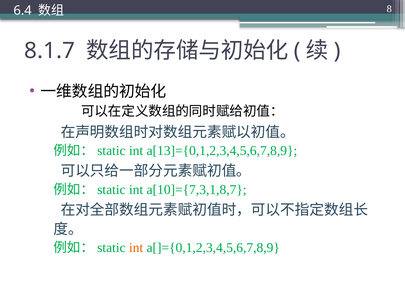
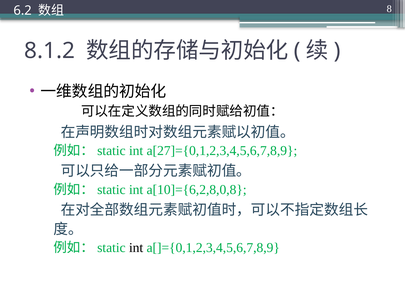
6.4: 6.4 -> 6.2
8.1.7: 8.1.7 -> 8.1.2
a[13]={0,1,2,3,4,5,6,7,8,9: a[13]={0,1,2,3,4,5,6,7,8,9 -> a[27]={0,1,2,3,4,5,6,7,8,9
a[10]={7,3,1,8,7: a[10]={7,3,1,8,7 -> a[10]={6,2,8,0,8
int at (136, 248) colour: orange -> black
